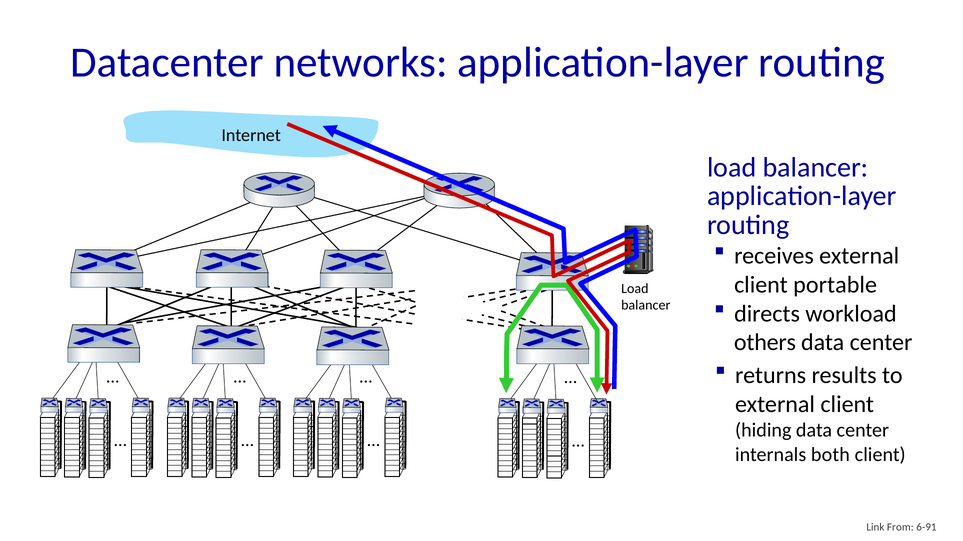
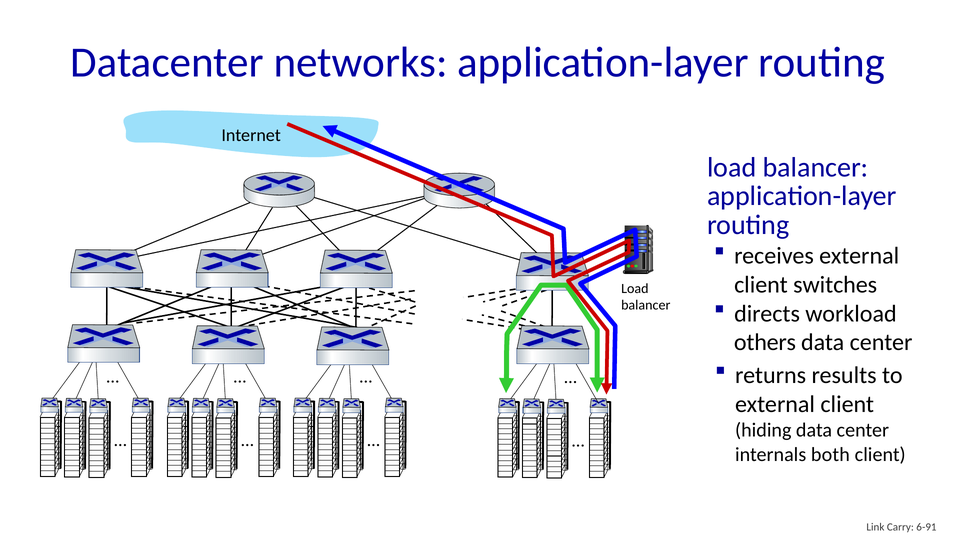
portable: portable -> switches
From: From -> Carry
